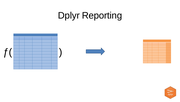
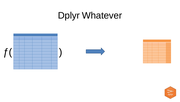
Reporting: Reporting -> Whatever
